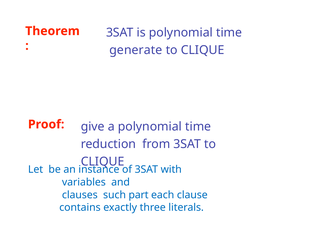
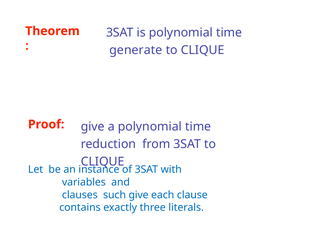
such part: part -> give
